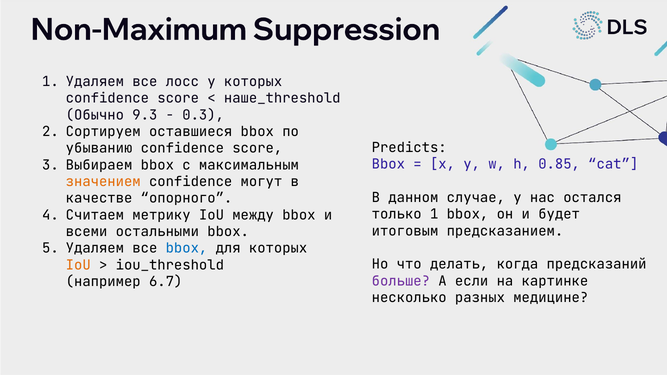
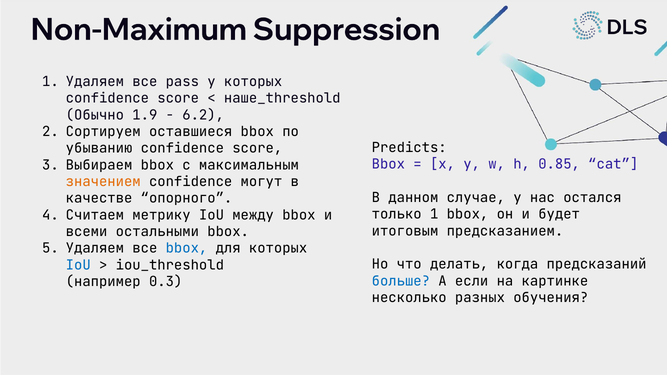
лосс: лосс -> pass
9.3: 9.3 -> 1.9
0.3: 0.3 -> 6.2
IoU at (78, 265) colour: orange -> blue
больше colour: purple -> blue
6.7: 6.7 -> 0.3
медицине: медицине -> обучения
